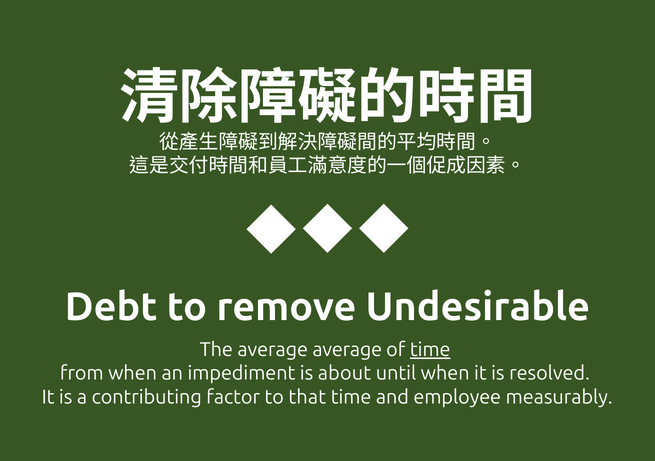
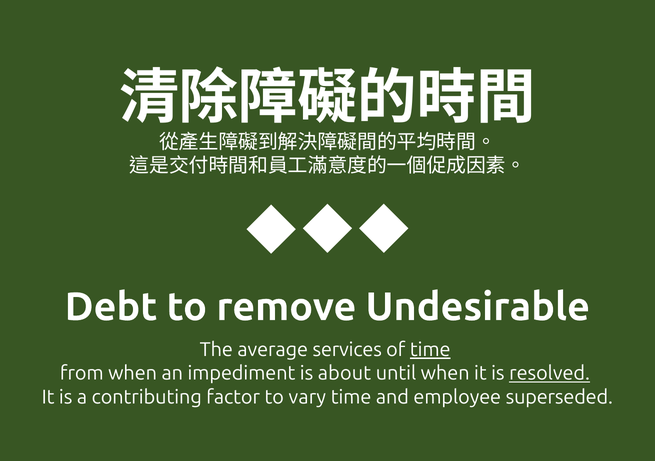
average average: average -> services
resolved underline: none -> present
that: that -> vary
measurably: measurably -> superseded
